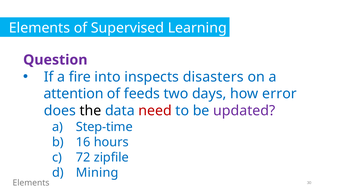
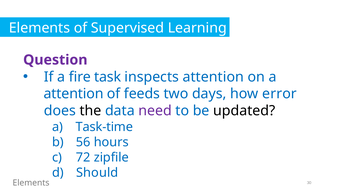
into: into -> task
inspects disasters: disasters -> attention
need colour: red -> purple
updated colour: purple -> black
Step-time: Step-time -> Task-time
16: 16 -> 56
Mining: Mining -> Should
